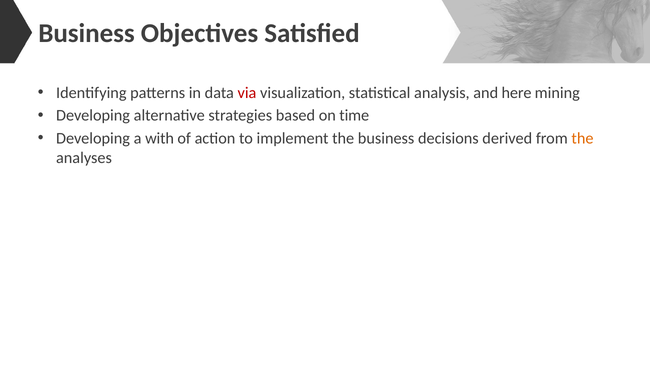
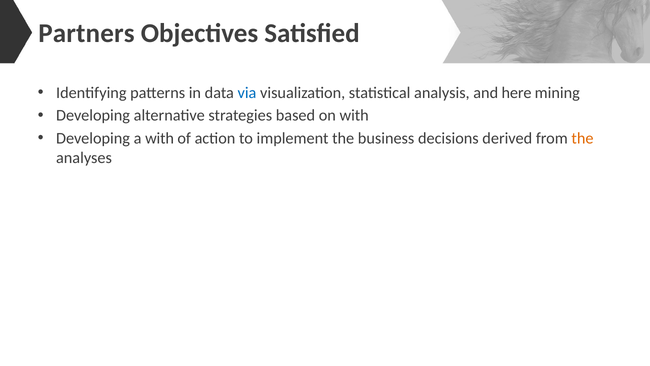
Business at (87, 33): Business -> Partners
via colour: red -> blue
on time: time -> with
